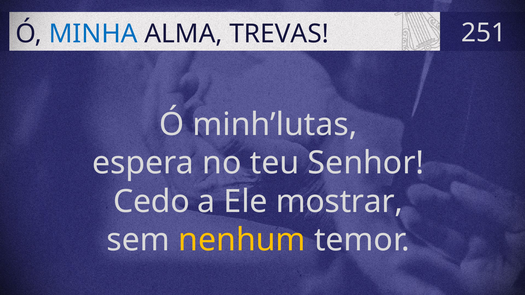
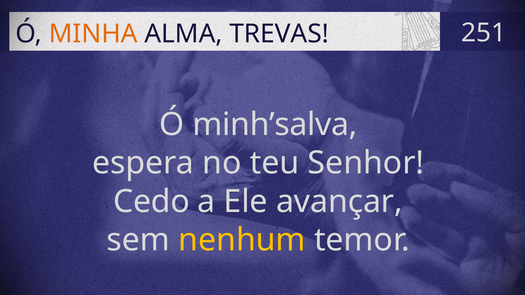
MINHA colour: blue -> orange
minh’lutas: minh’lutas -> minh’salva
mostrar: mostrar -> avançar
